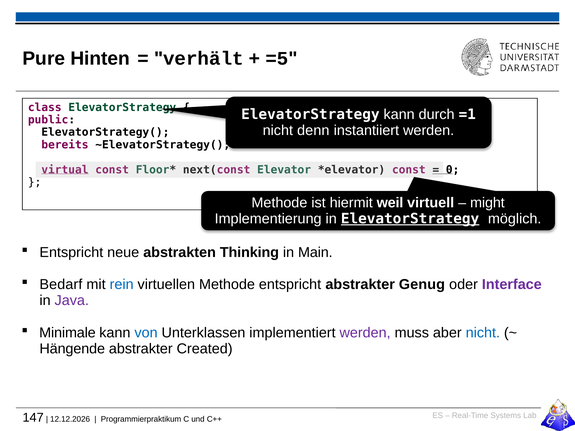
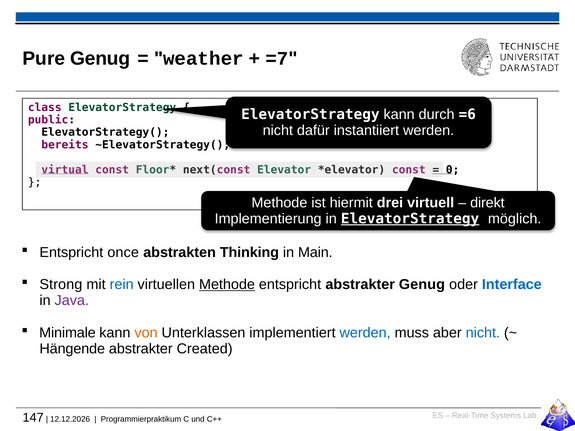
Pure Hinten: Hinten -> Genug
verhält: verhält -> weather
=5: =5 -> =7
=1: =1 -> =6
denn: denn -> dafür
weil: weil -> drei
might: might -> direkt
neue: neue -> once
Bedarf: Bedarf -> Strong
Methode at (227, 285) underline: none -> present
Interface colour: purple -> blue
von colour: blue -> orange
werden at (365, 333) colour: purple -> blue
